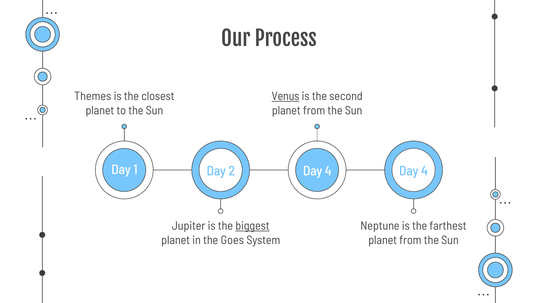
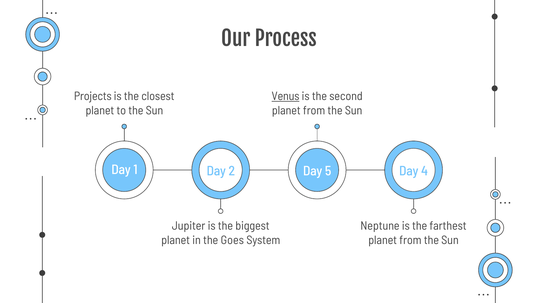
Themes: Themes -> Projects
2 Day 4: 4 -> 5
biggest underline: present -> none
